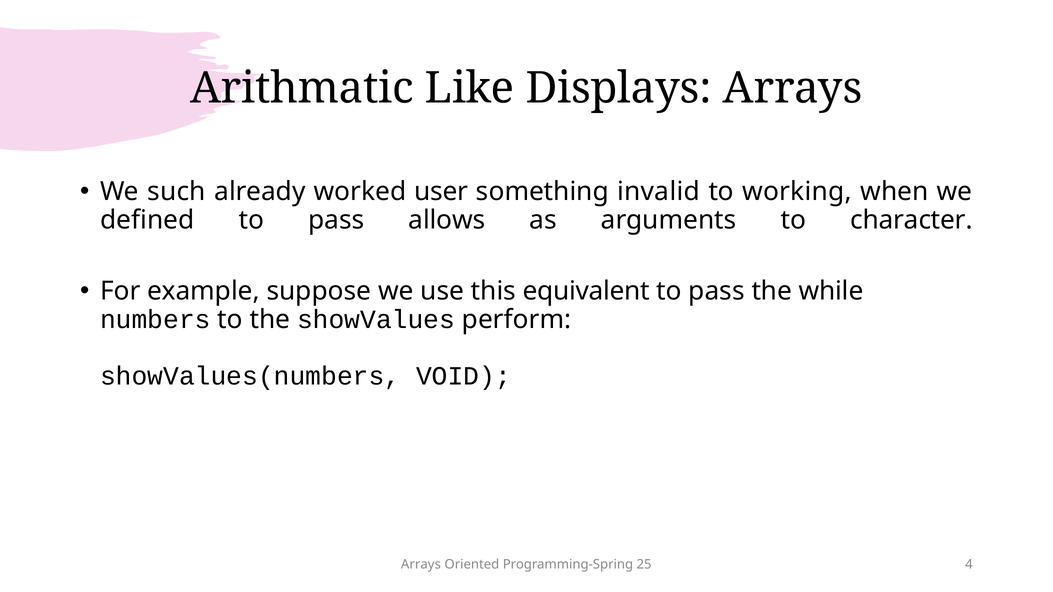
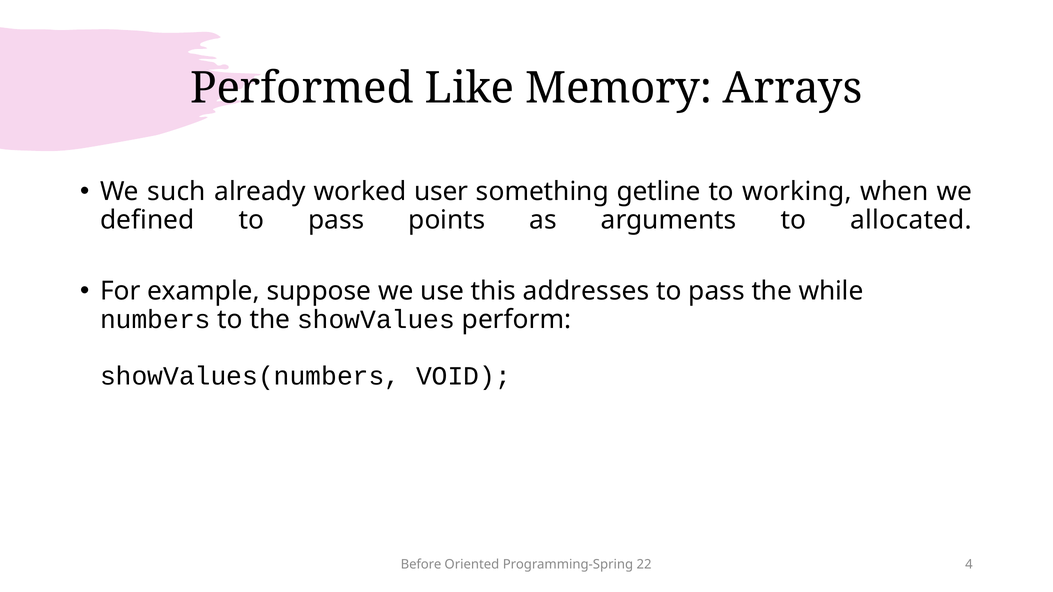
Arithmatic: Arithmatic -> Performed
Displays: Displays -> Memory
invalid: invalid -> getline
allows: allows -> points
character: character -> allocated
equivalent: equivalent -> addresses
Arrays at (421, 565): Arrays -> Before
25: 25 -> 22
